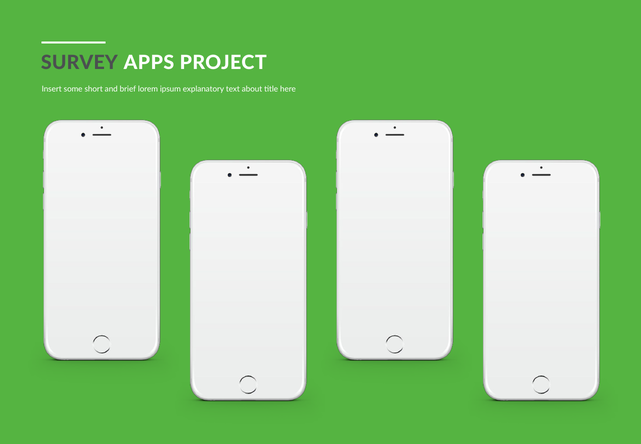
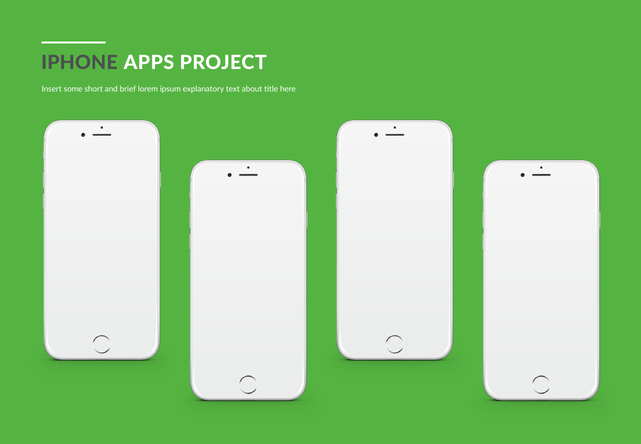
SURVEY: SURVEY -> IPHONE
